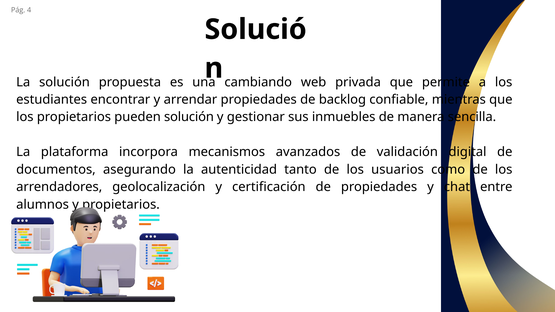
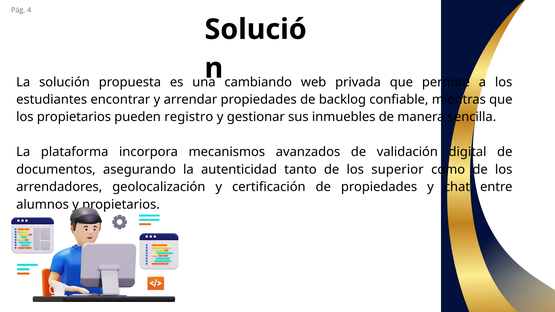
pueden solución: solución -> registro
usuarios: usuarios -> superior
